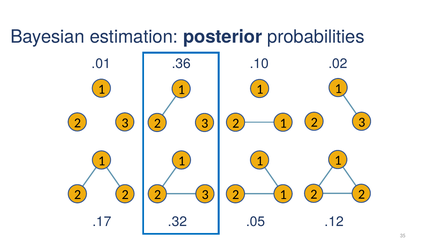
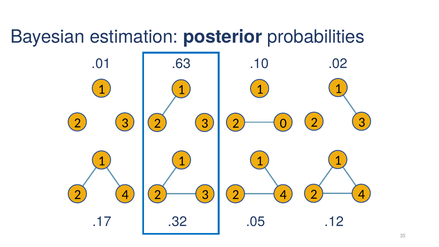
.36: .36 -> .63
1 at (283, 123): 1 -> 0
2 at (361, 194): 2 -> 4
2 at (125, 195): 2 -> 4
1 at (283, 195): 1 -> 4
